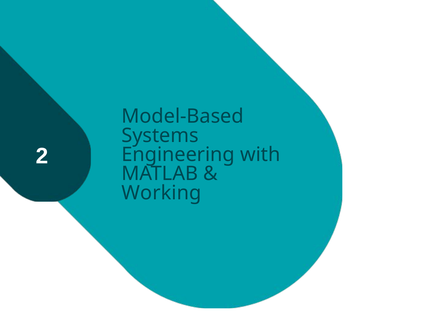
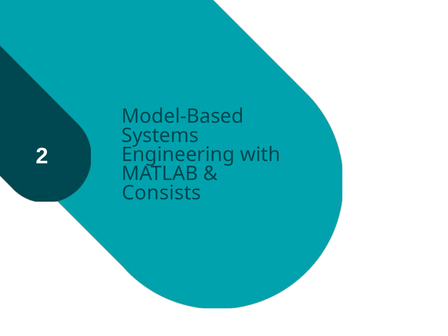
Working: Working -> Consists
